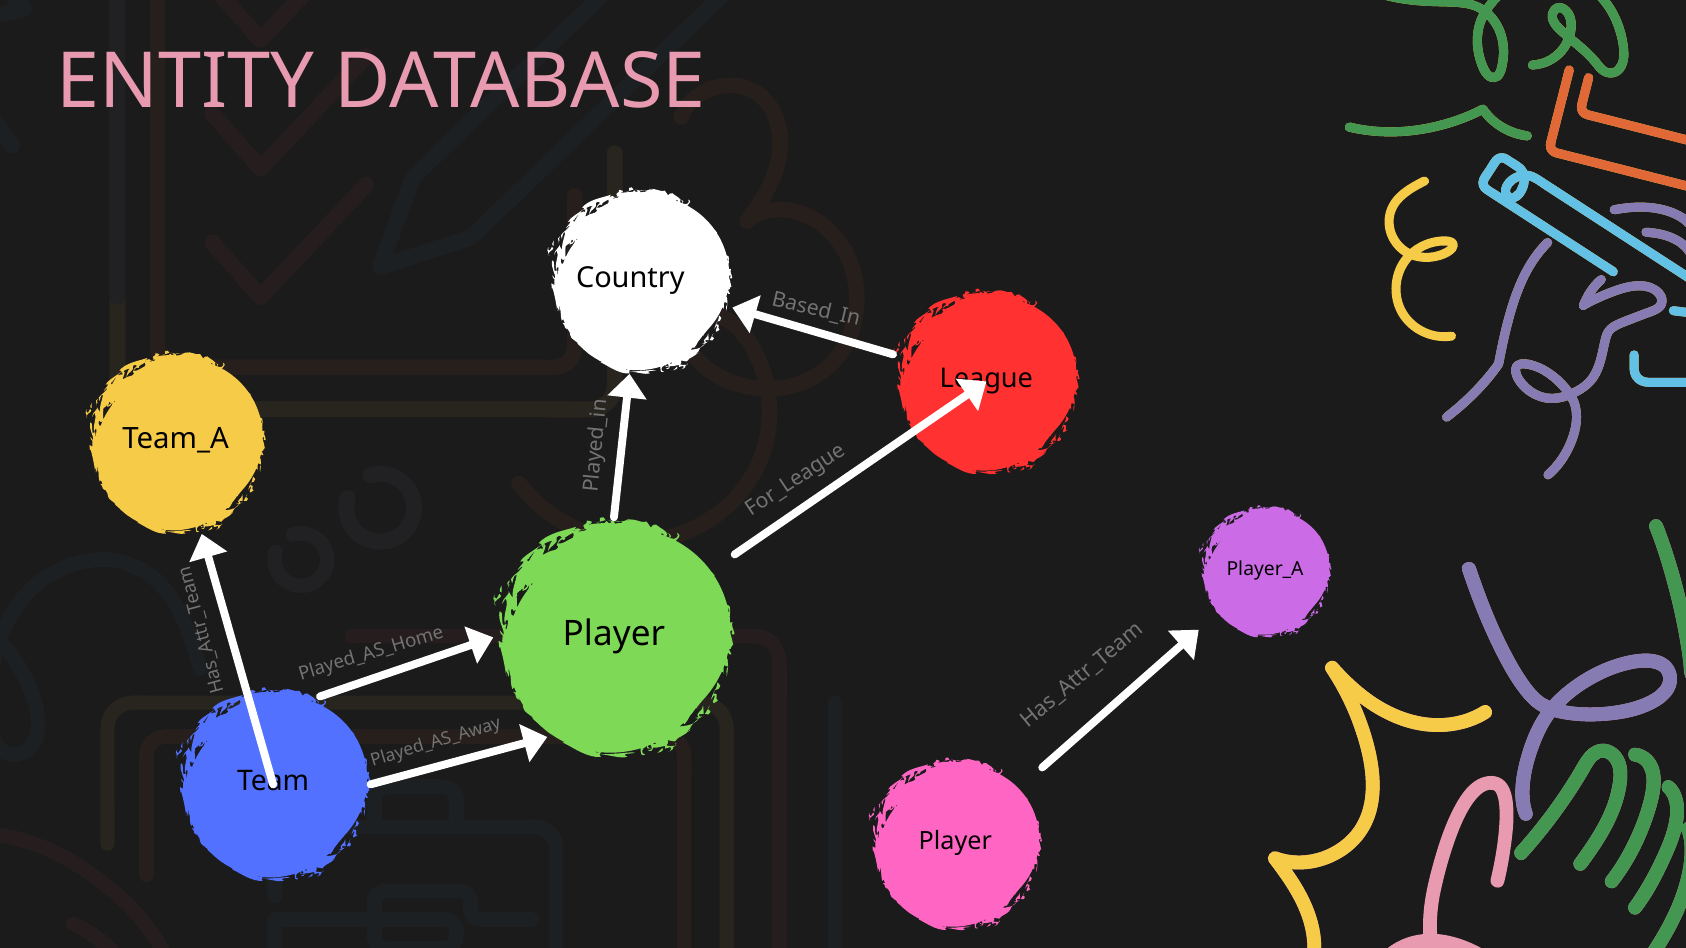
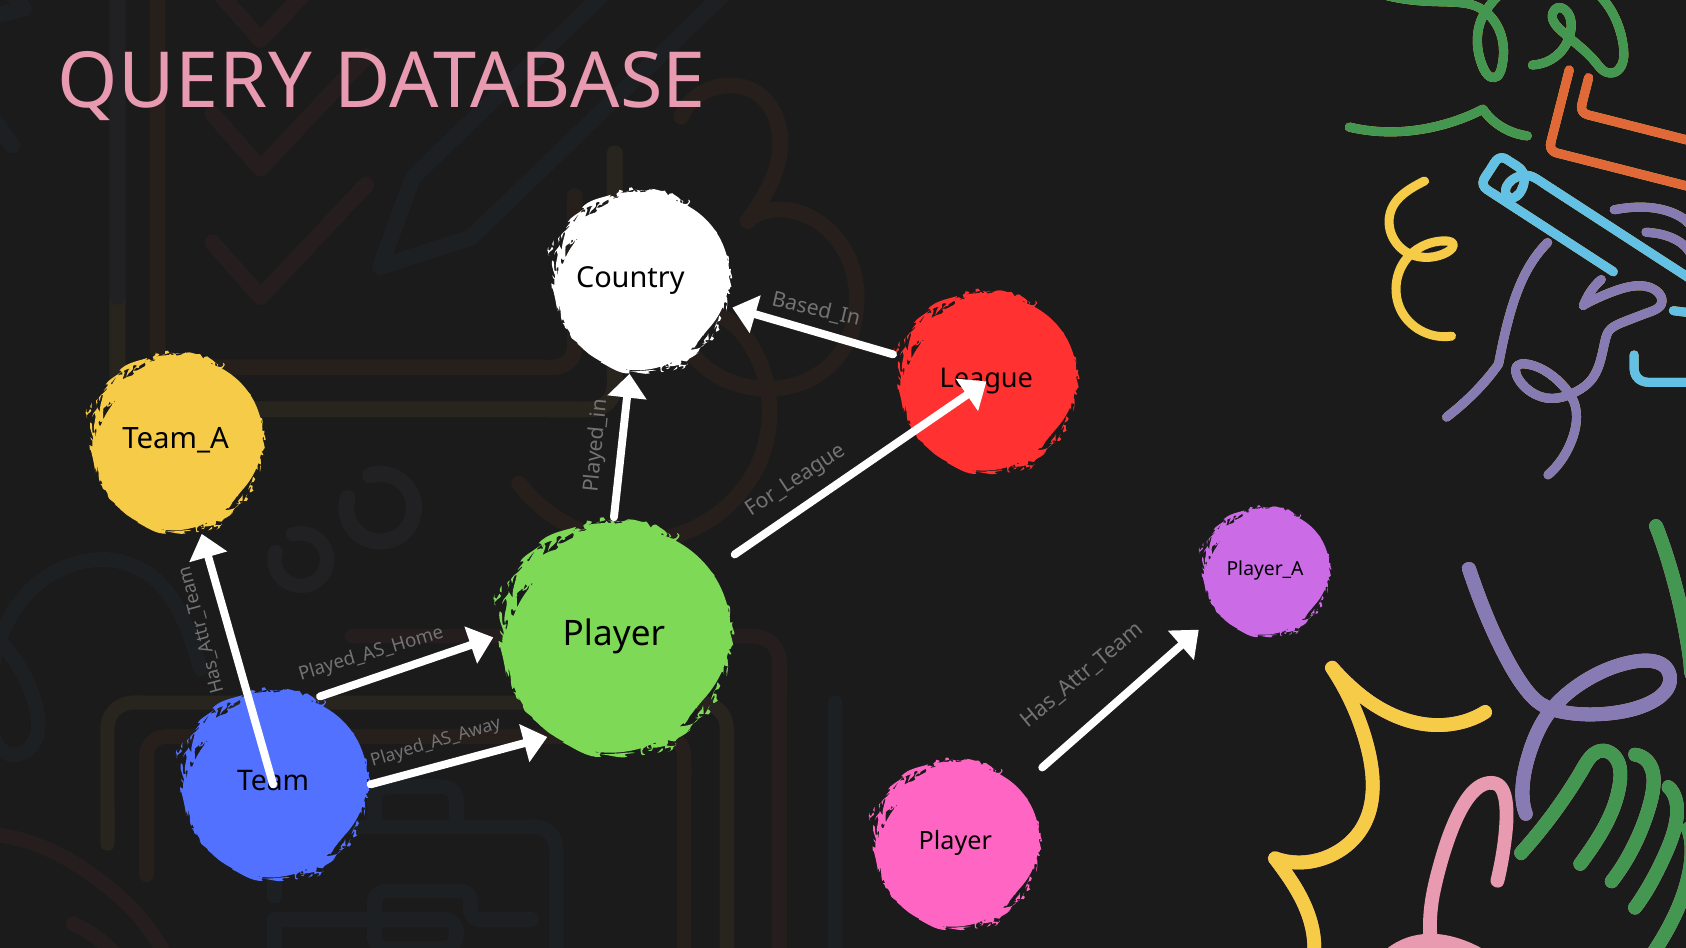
ENTITY: ENTITY -> QUERY
